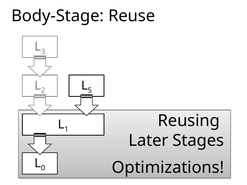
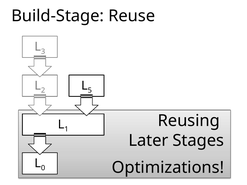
Body-Stage: Body-Stage -> Build-Stage
